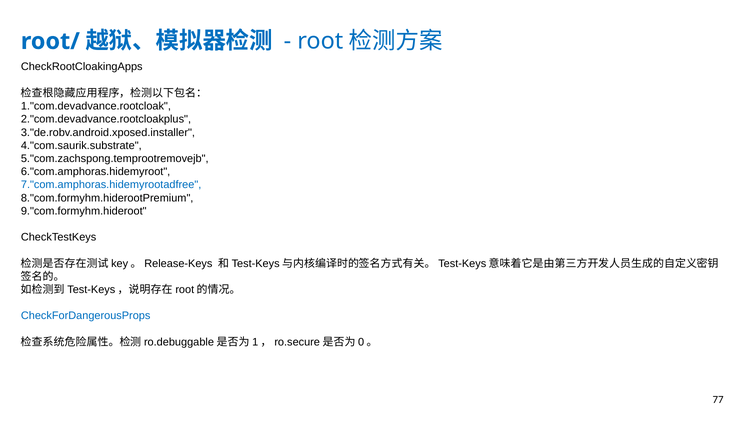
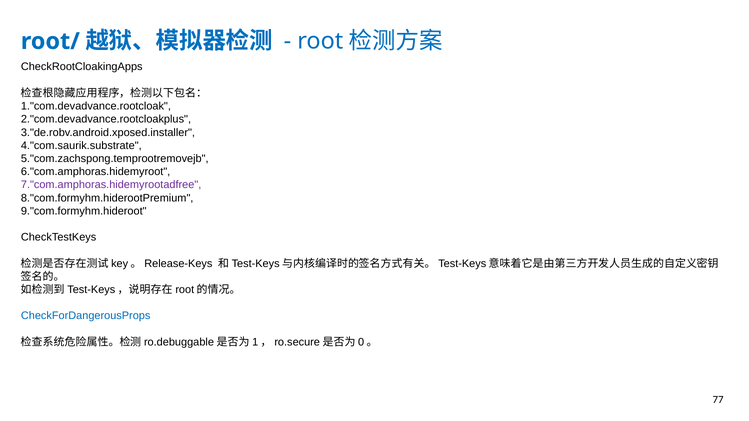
7."com.amphoras.hidemyrootadfree colour: blue -> purple
